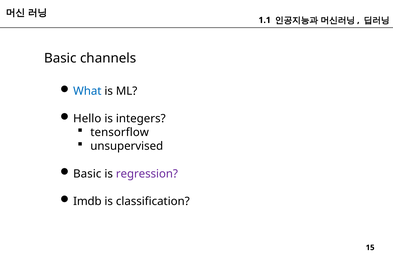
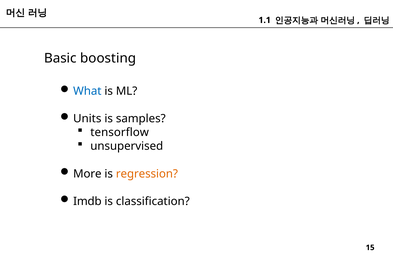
channels: channels -> boosting
Hello: Hello -> Units
integers: integers -> samples
Basic at (87, 174): Basic -> More
regression colour: purple -> orange
